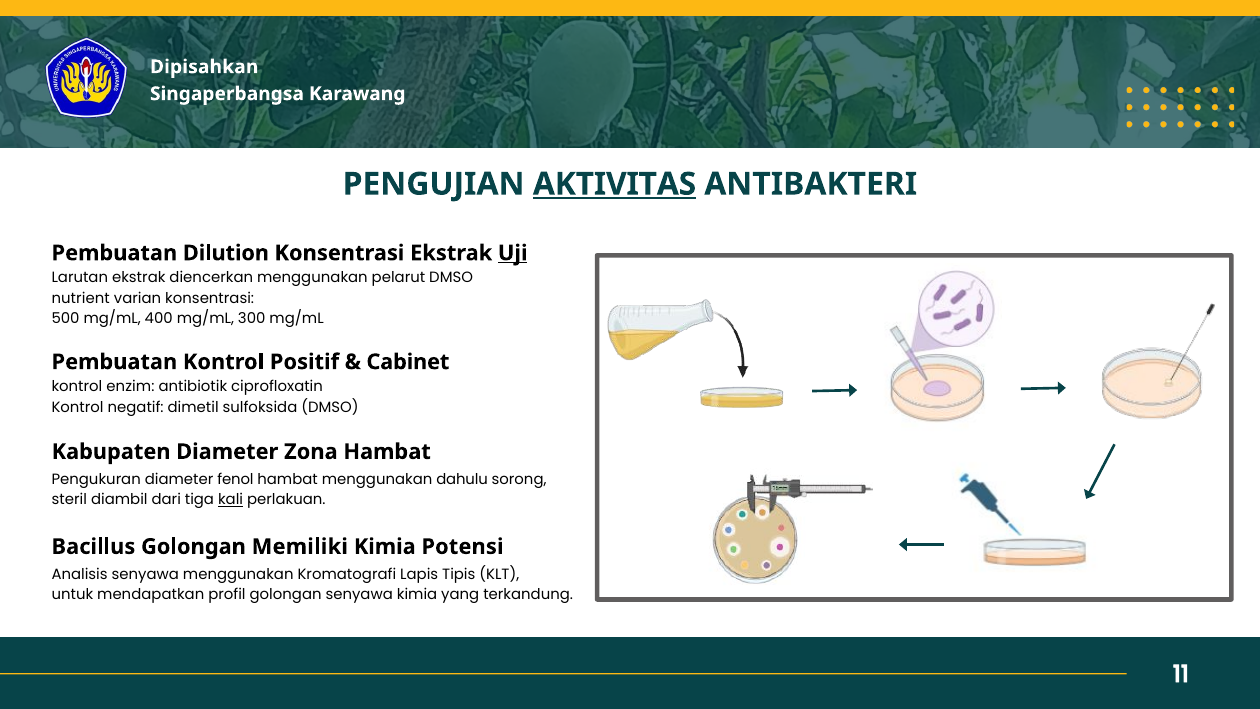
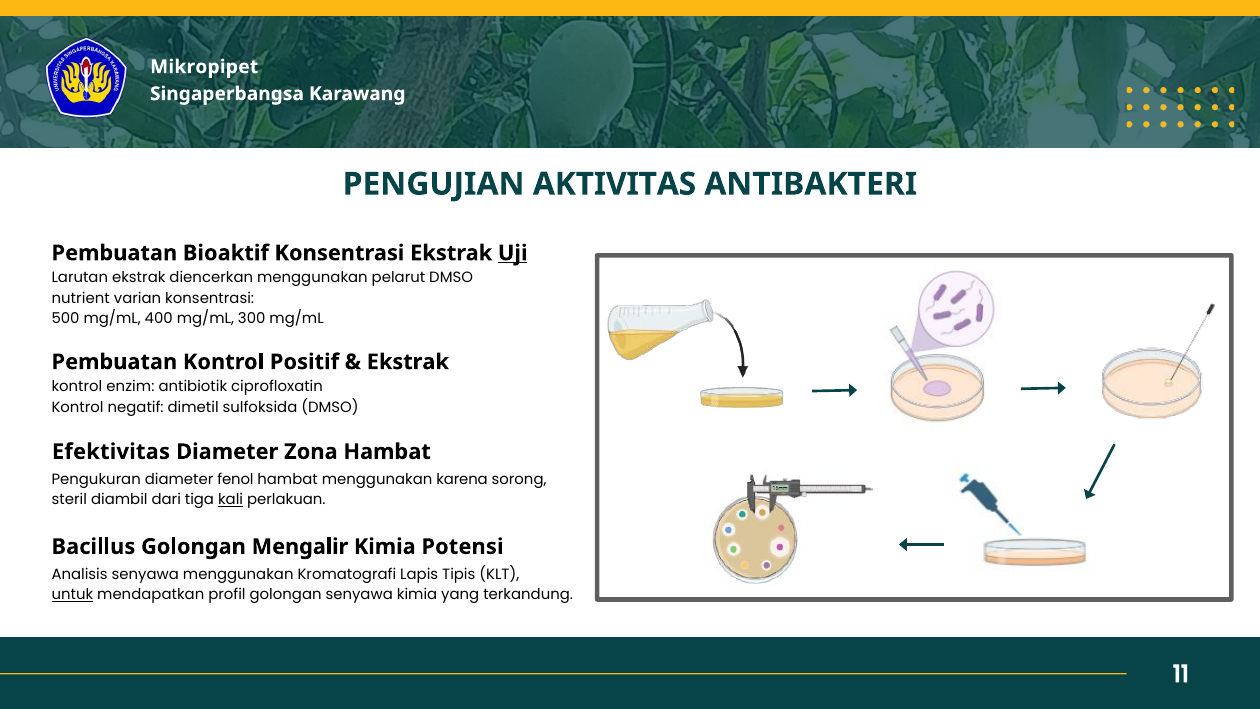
Dipisahkan: Dipisahkan -> Mikropipet
AKTIVITAS underline: present -> none
Dilution: Dilution -> Bioaktif
Cabinet at (408, 362): Cabinet -> Ekstrak
Kabupaten: Kabupaten -> Efektivitas
dahulu: dahulu -> karena
Memiliki: Memiliki -> Mengalir
untuk underline: none -> present
